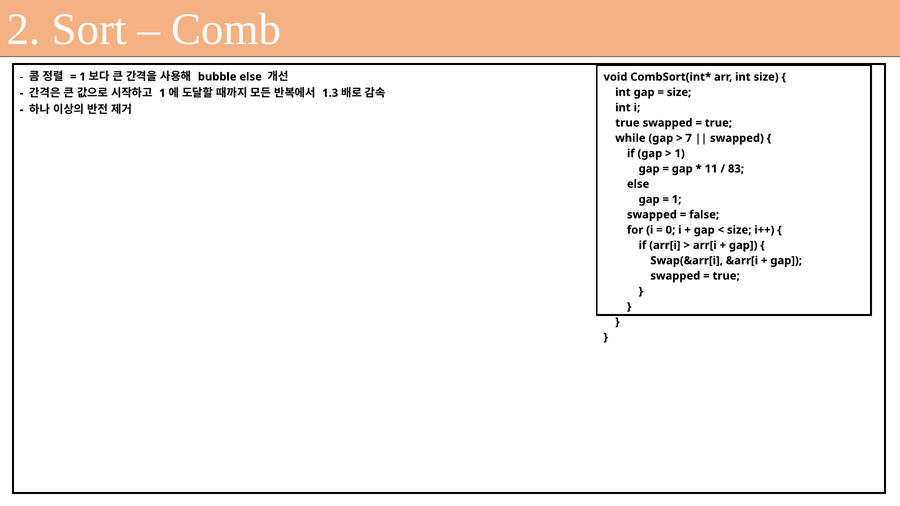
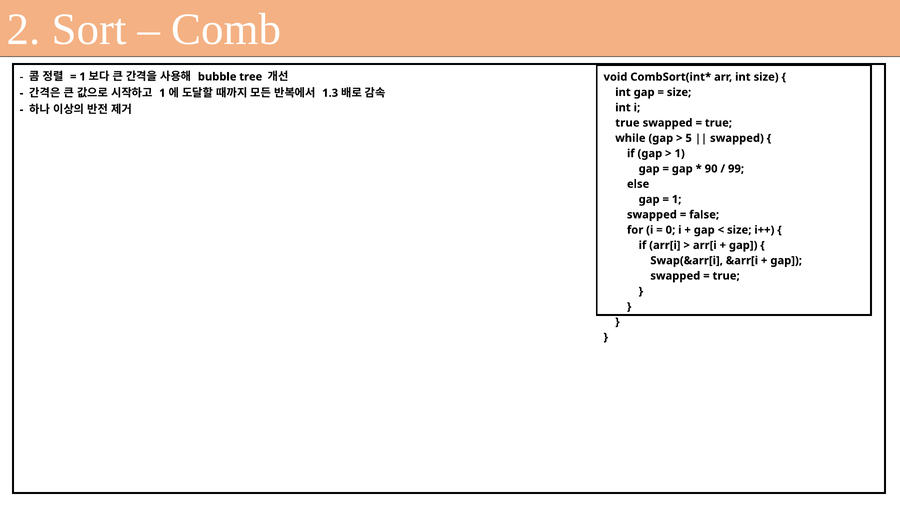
bubble else: else -> tree
7: 7 -> 5
11: 11 -> 90
83: 83 -> 99
